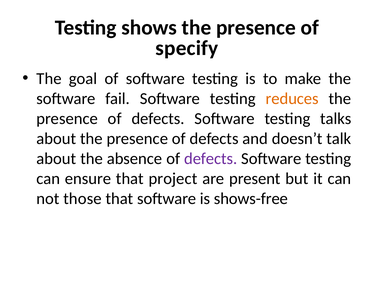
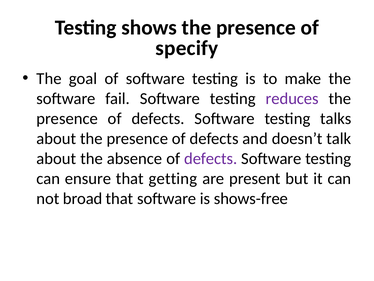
reduces colour: orange -> purple
project: project -> getting
those: those -> broad
